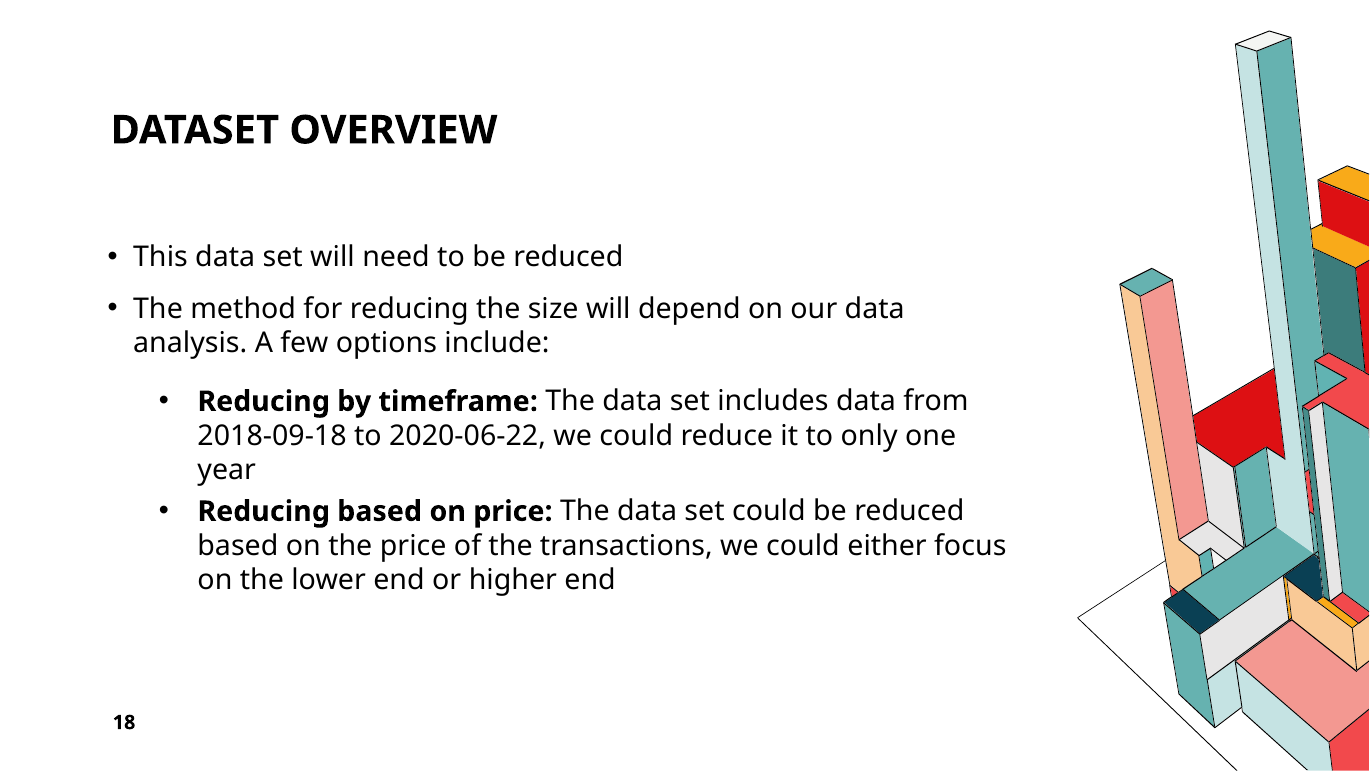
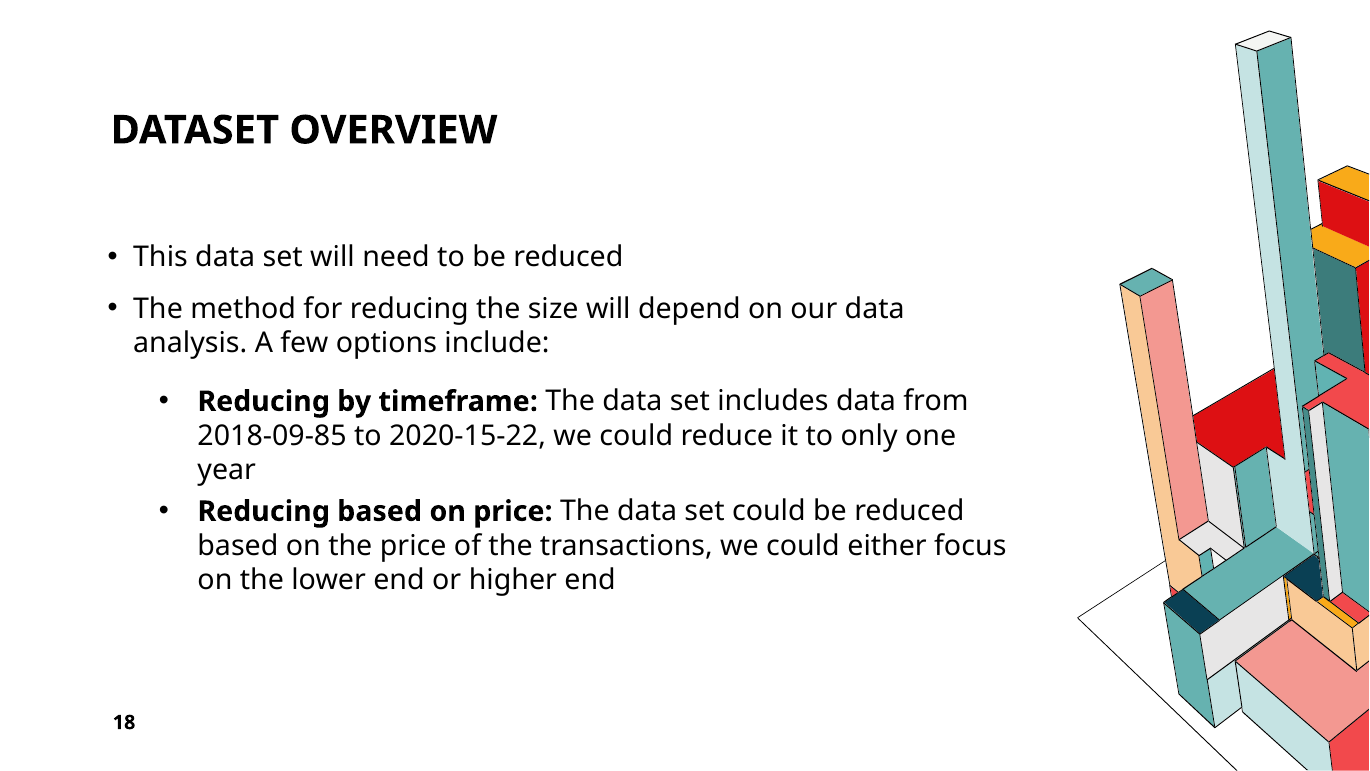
2018-09-18: 2018-09-18 -> 2018-09-85
2020-06-22: 2020-06-22 -> 2020-15-22
